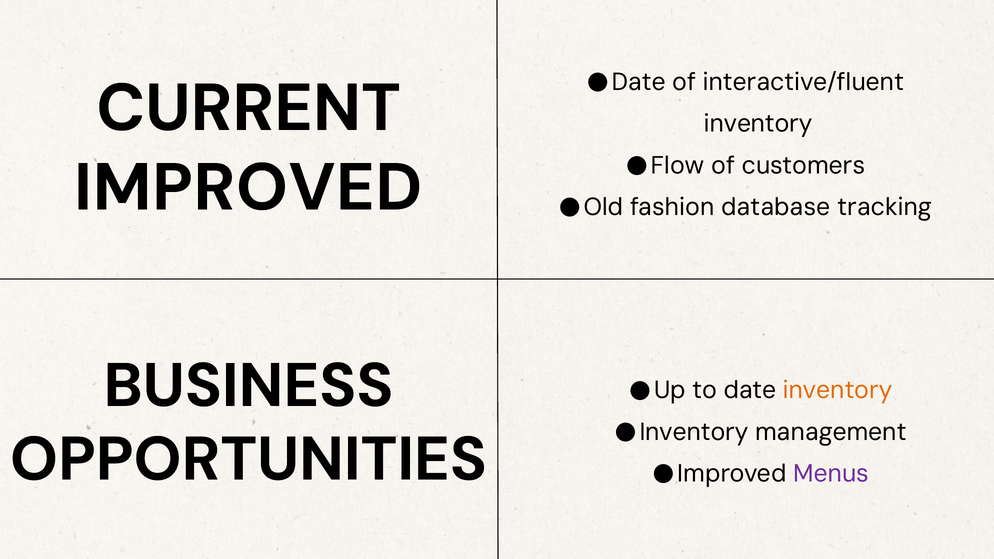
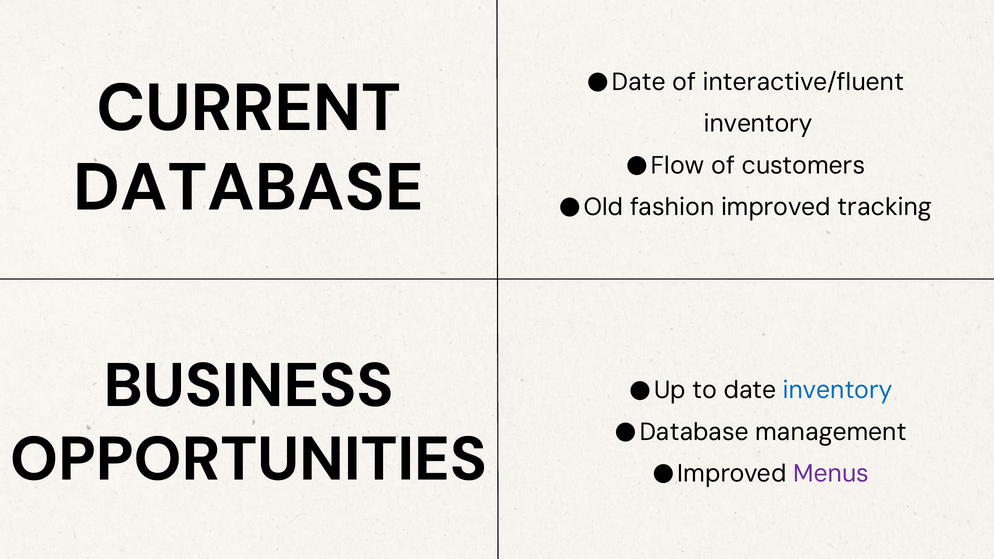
IMPROVED at (248, 188): IMPROVED -> DATABASE
fashion database: database -> improved
inventory at (838, 390) colour: orange -> blue
Inventory at (694, 432): Inventory -> Database
